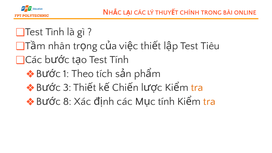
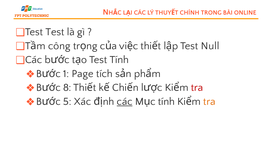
Tình at (55, 32): Tình -> Test
nhân: nhân -> công
Tiêu: Tiêu -> Null
Theo: Theo -> Page
3: 3 -> 8
tra at (197, 88) colour: orange -> red
8: 8 -> 5
các at (125, 101) underline: none -> present
